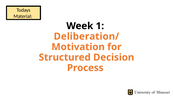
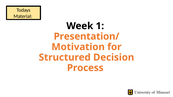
Deliberation/: Deliberation/ -> Presentation/
